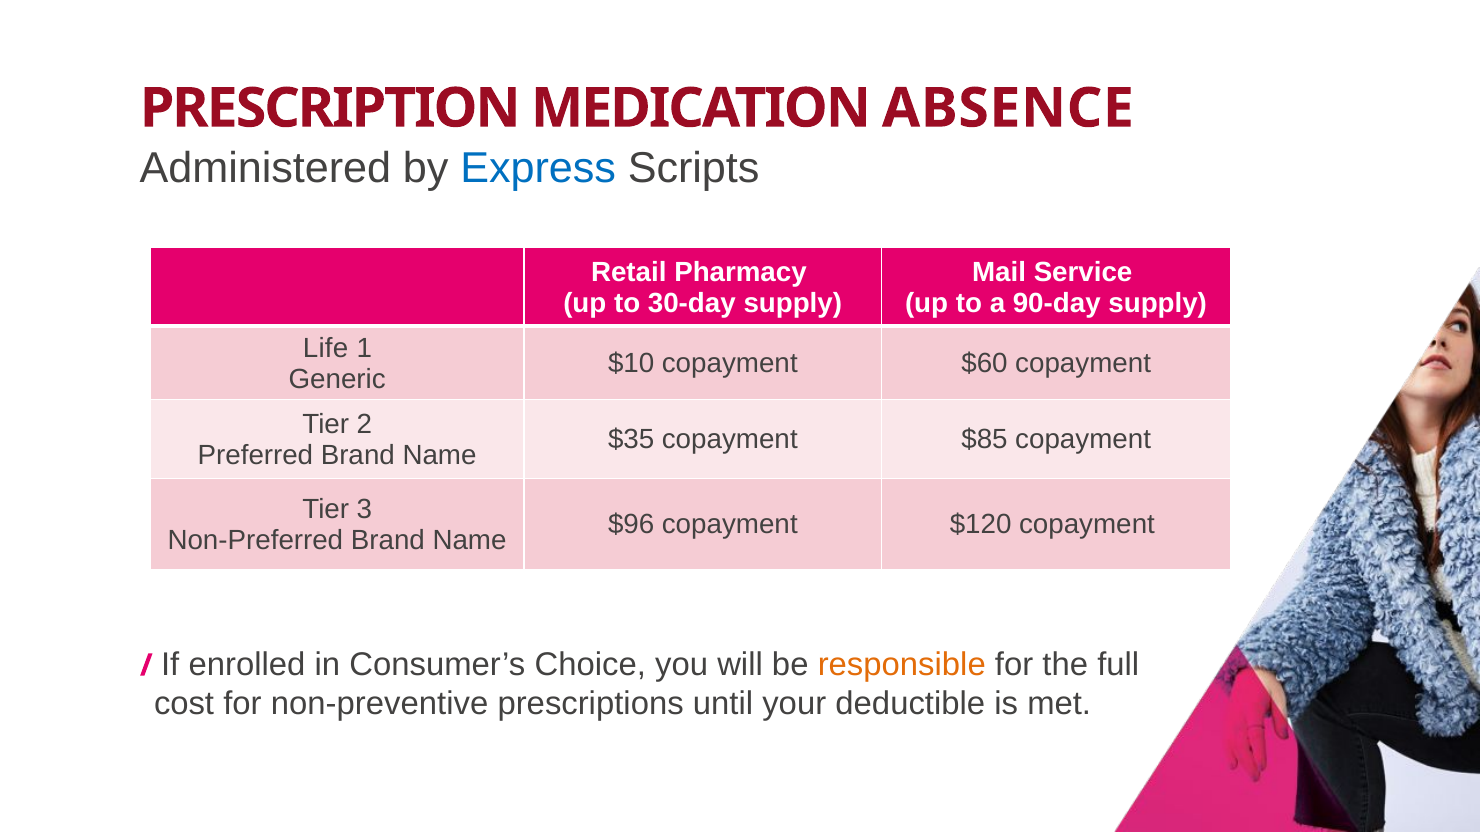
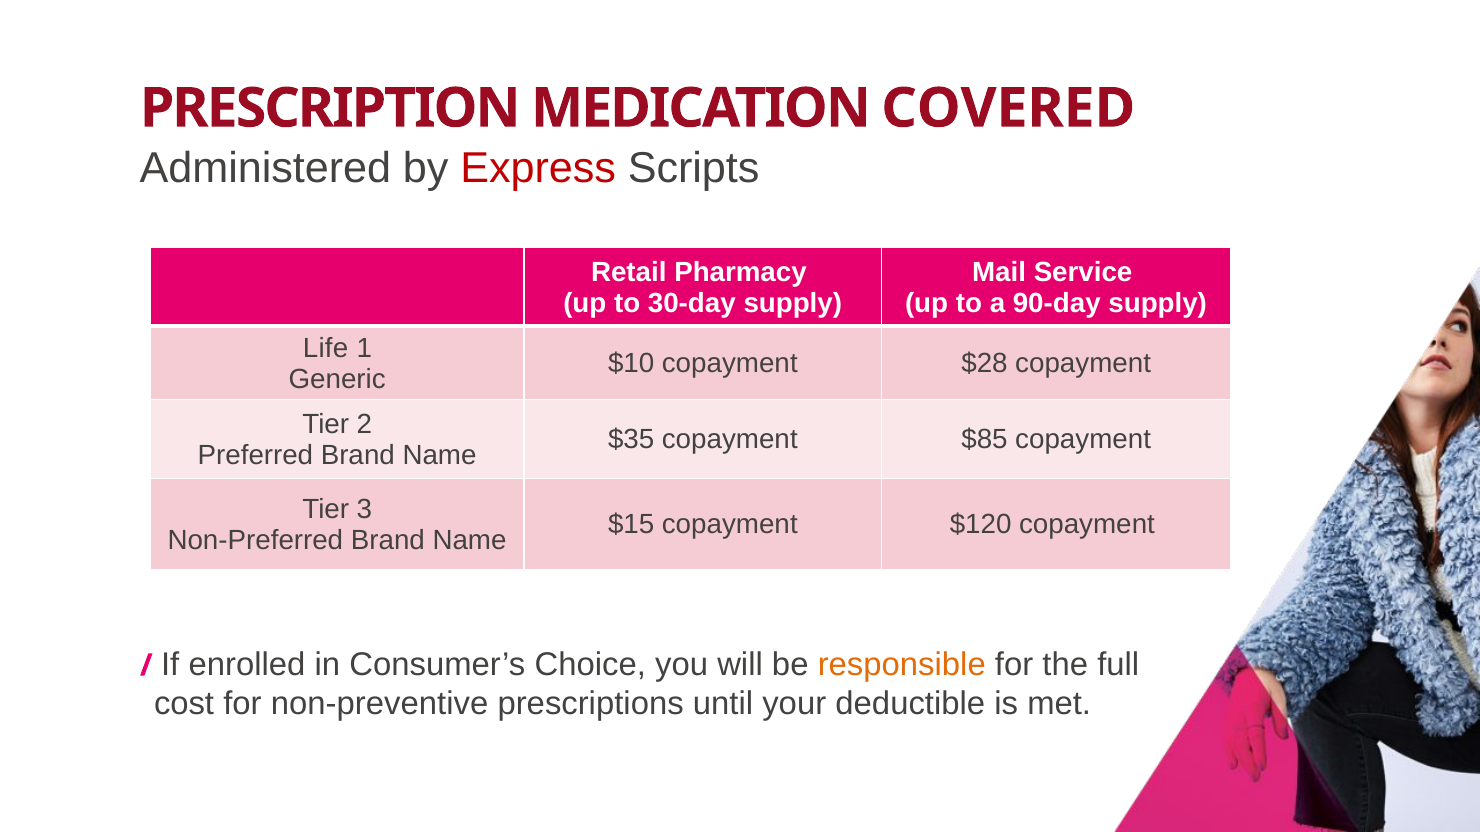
ABSENCE: ABSENCE -> COVERED
Express colour: blue -> red
$60: $60 -> $28
$96: $96 -> $15
